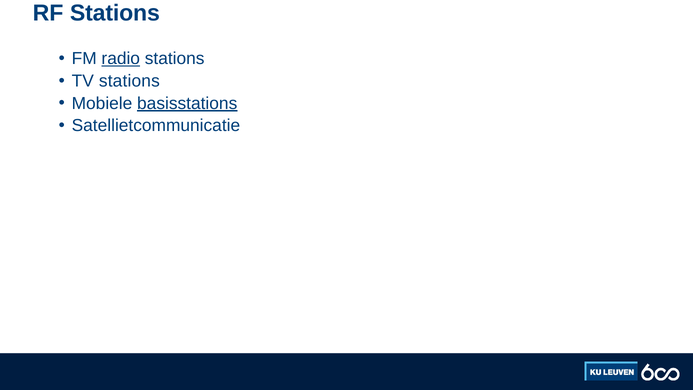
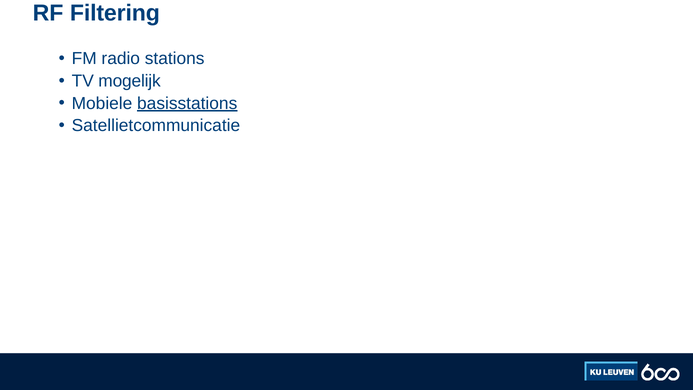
RF Stations: Stations -> Filtering
radio underline: present -> none
TV stations: stations -> mogelijk
